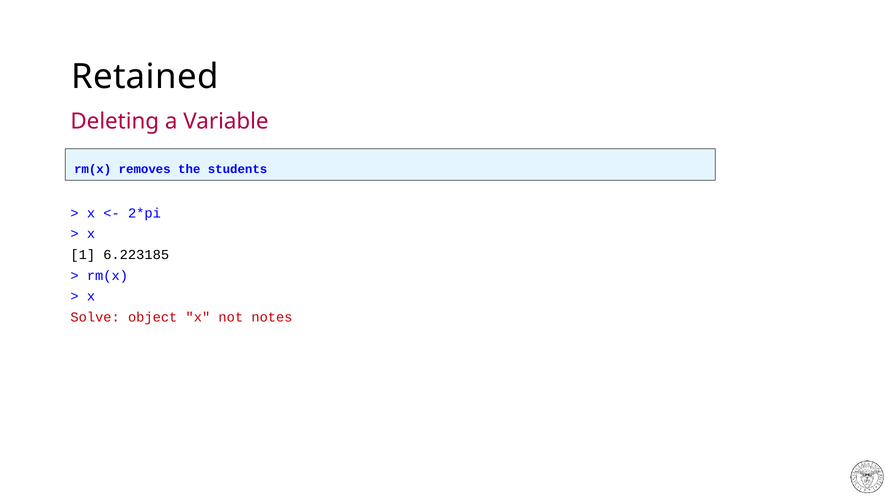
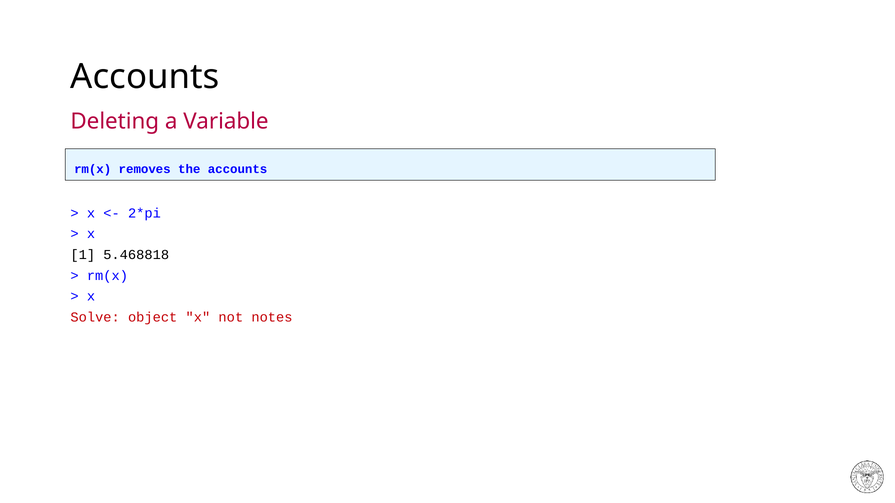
Retained at (145, 77): Retained -> Accounts
the students: students -> accounts
6.223185: 6.223185 -> 5.468818
